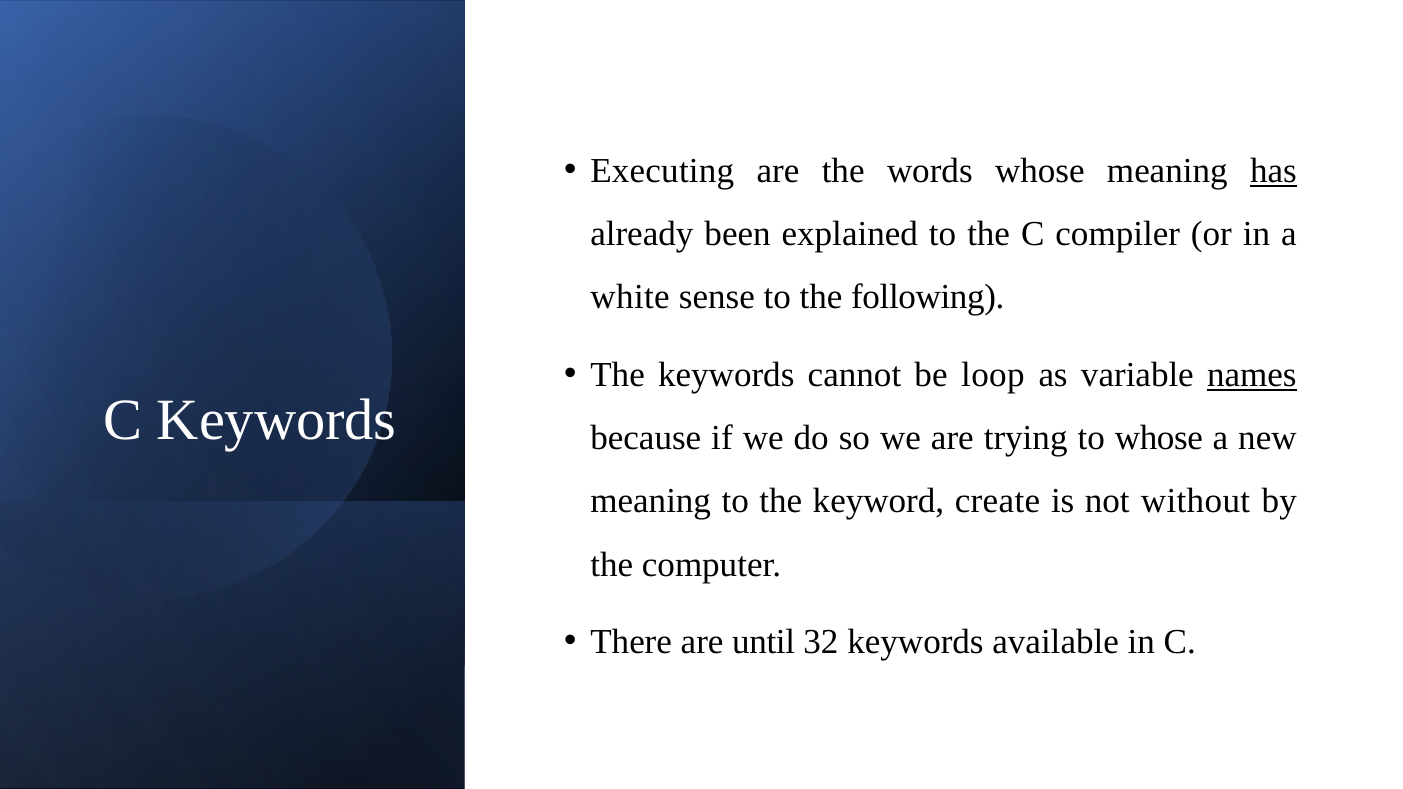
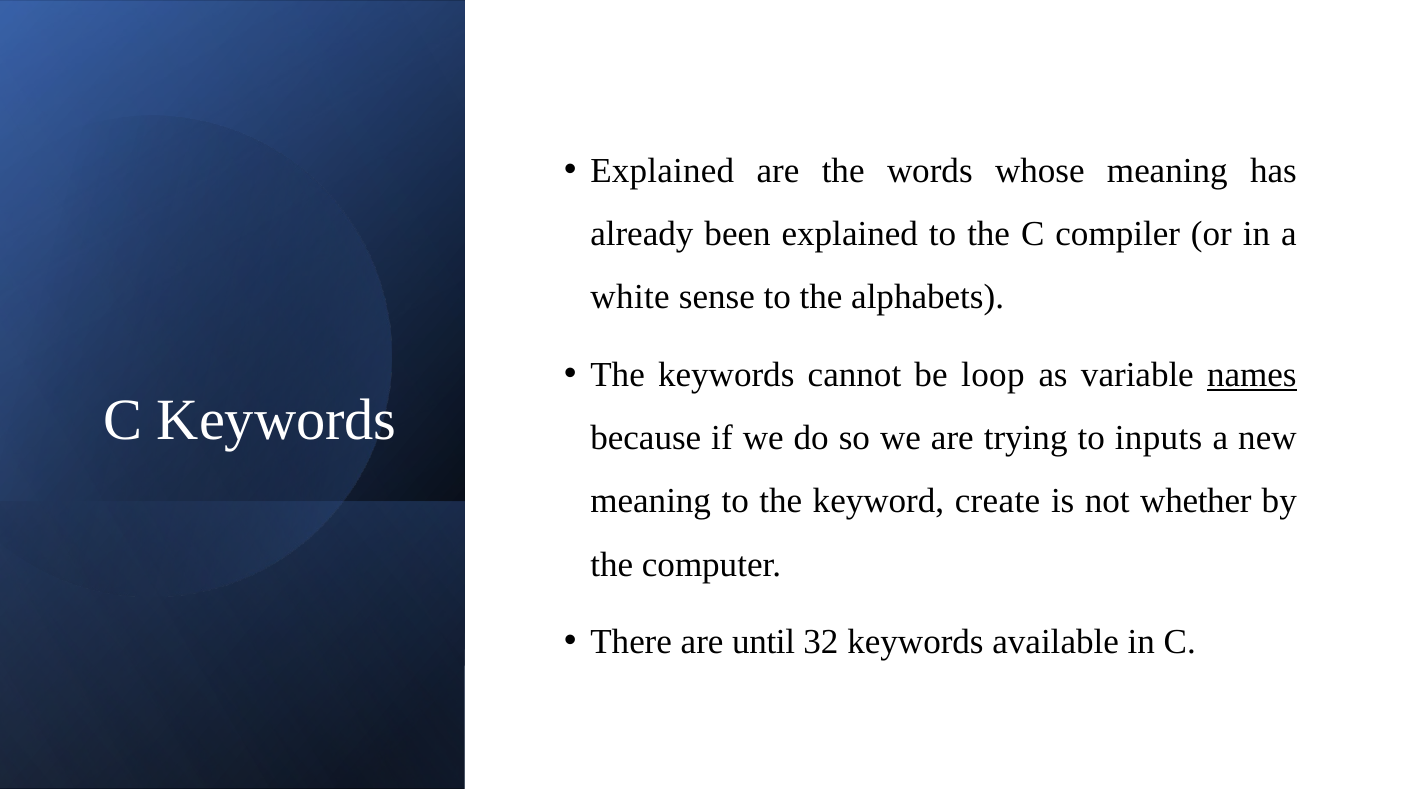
Executing at (662, 171): Executing -> Explained
has underline: present -> none
following: following -> alphabets
to whose: whose -> inputs
without: without -> whether
